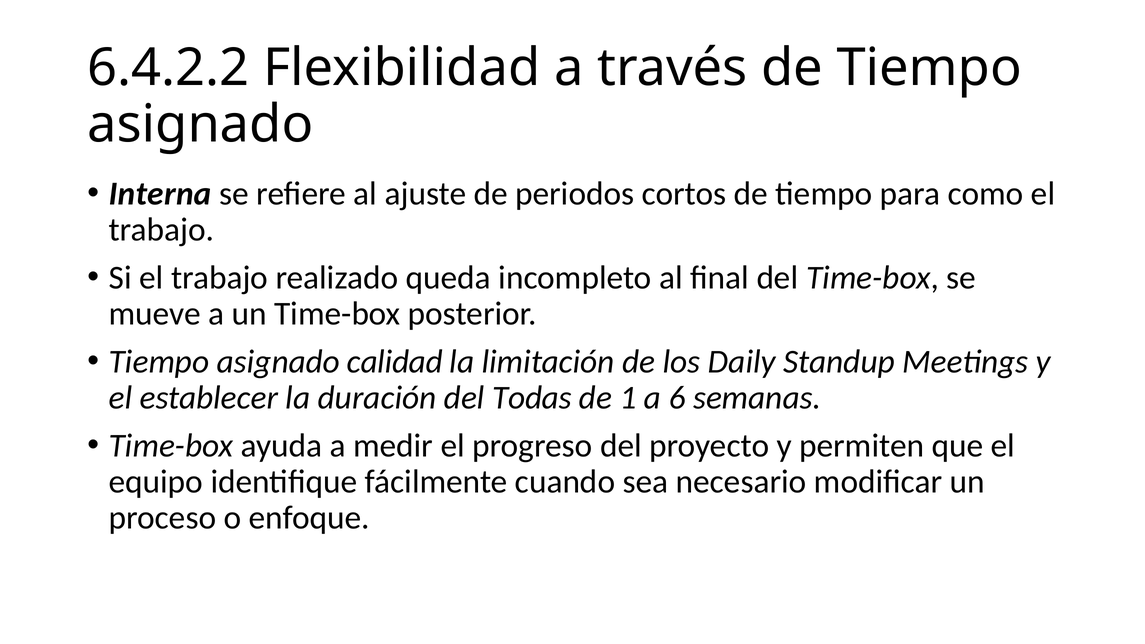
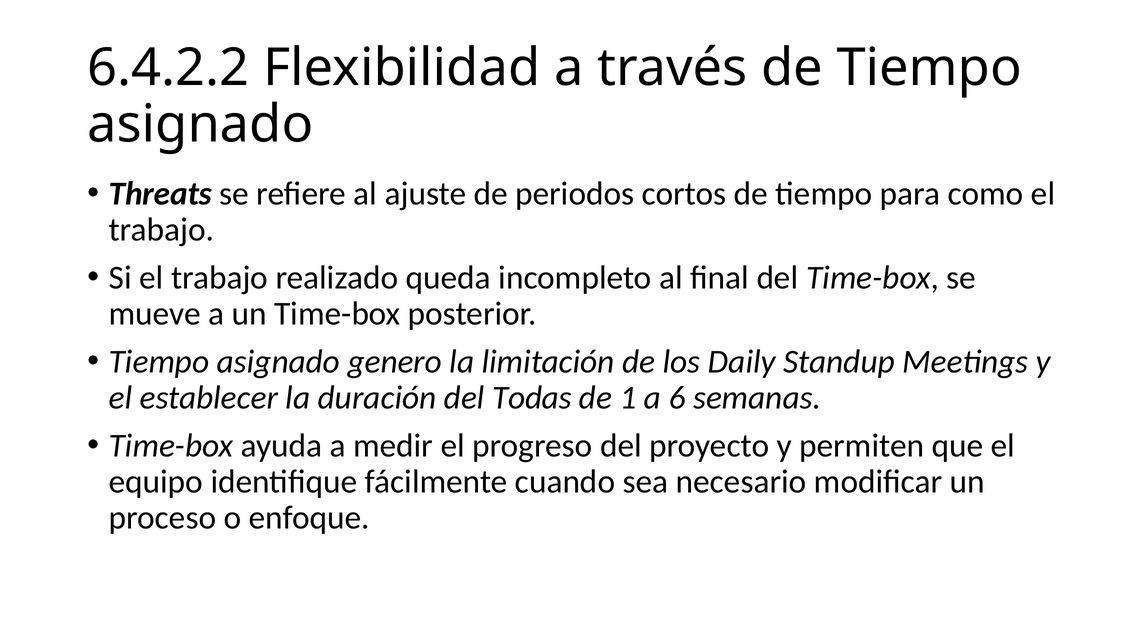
Interna: Interna -> Threats
calidad: calidad -> genero
